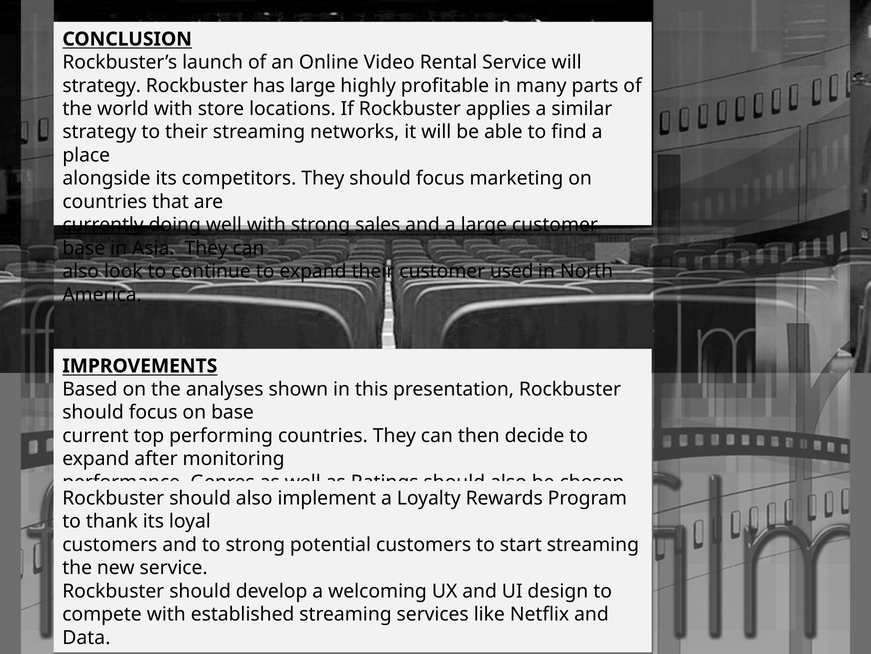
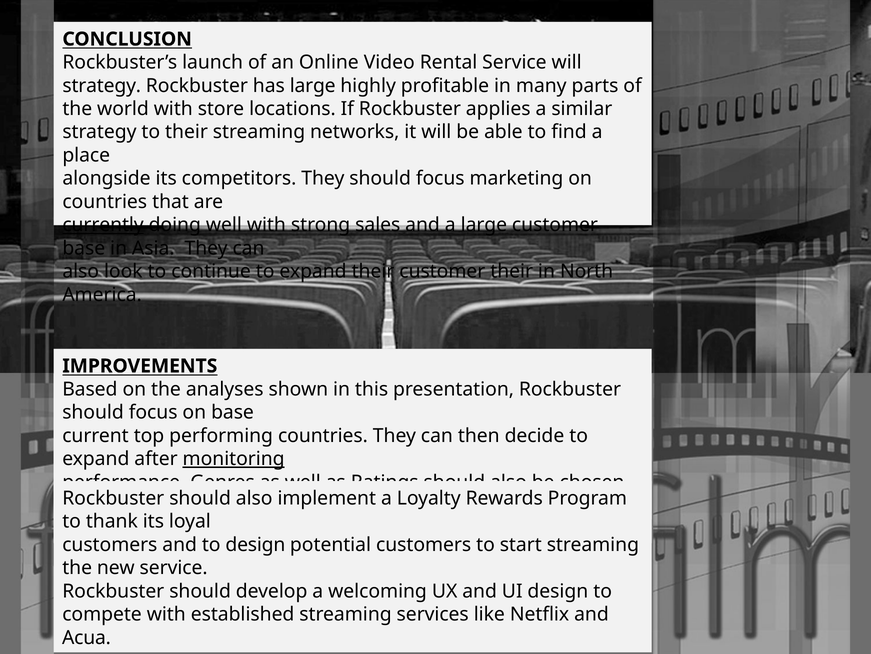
customer used: used -> their
monitoring underline: none -> present
to strong: strong -> design
Data: Data -> Acua
